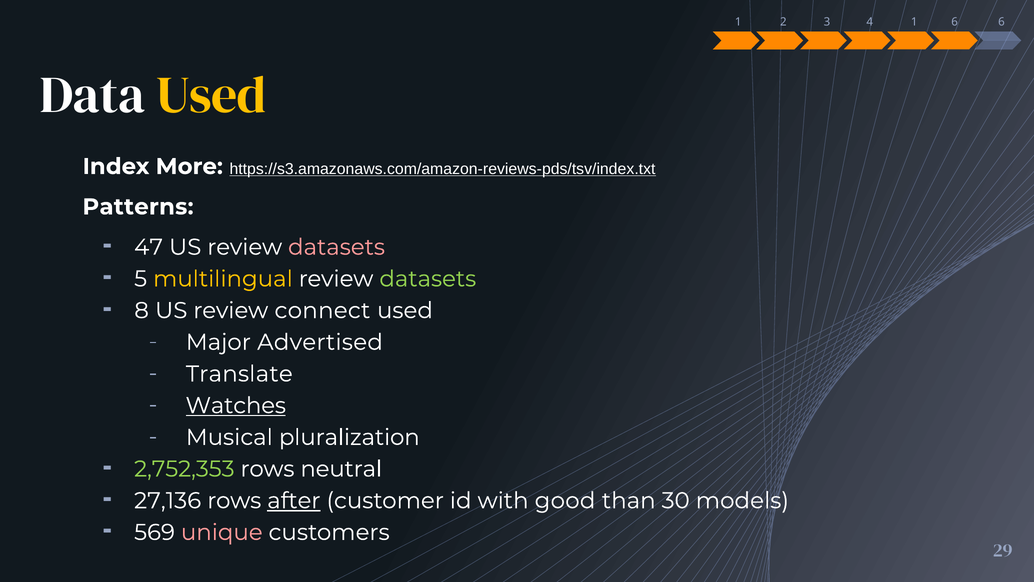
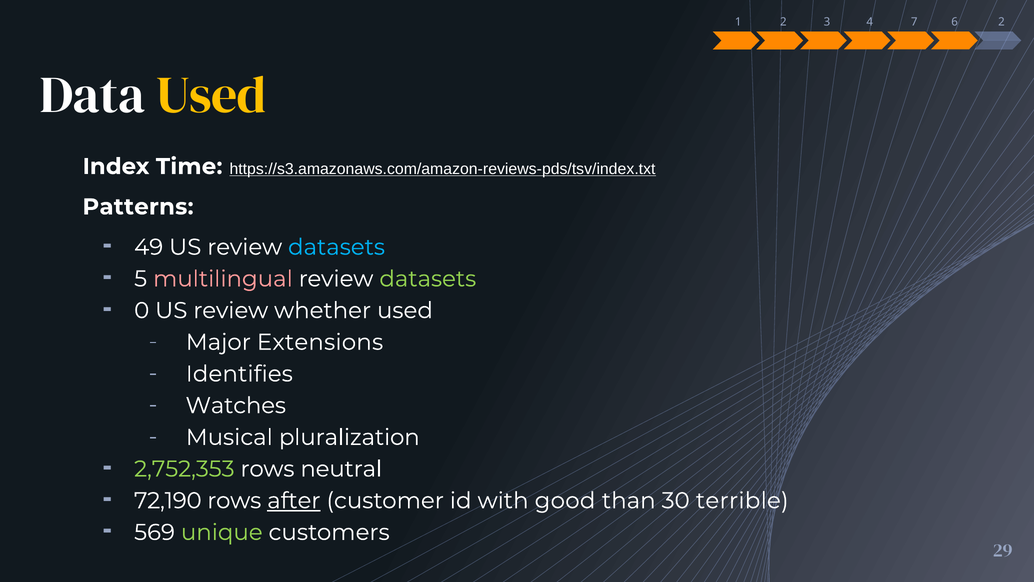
4 1: 1 -> 7
6 6: 6 -> 2
More: More -> Time
47: 47 -> 49
datasets at (337, 247) colour: pink -> light blue
multilingual colour: yellow -> pink
8: 8 -> 0
connect: connect -> whether
Advertised: Advertised -> Extensions
Translate: Translate -> Identifies
Watches underline: present -> none
27,136: 27,136 -> 72,190
models: models -> terrible
unique colour: pink -> light green
